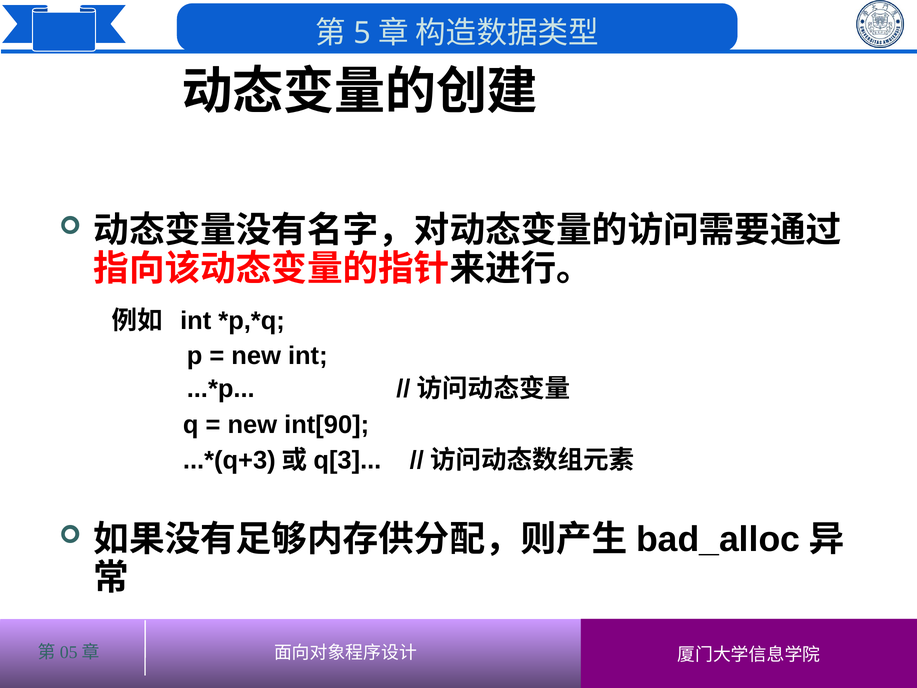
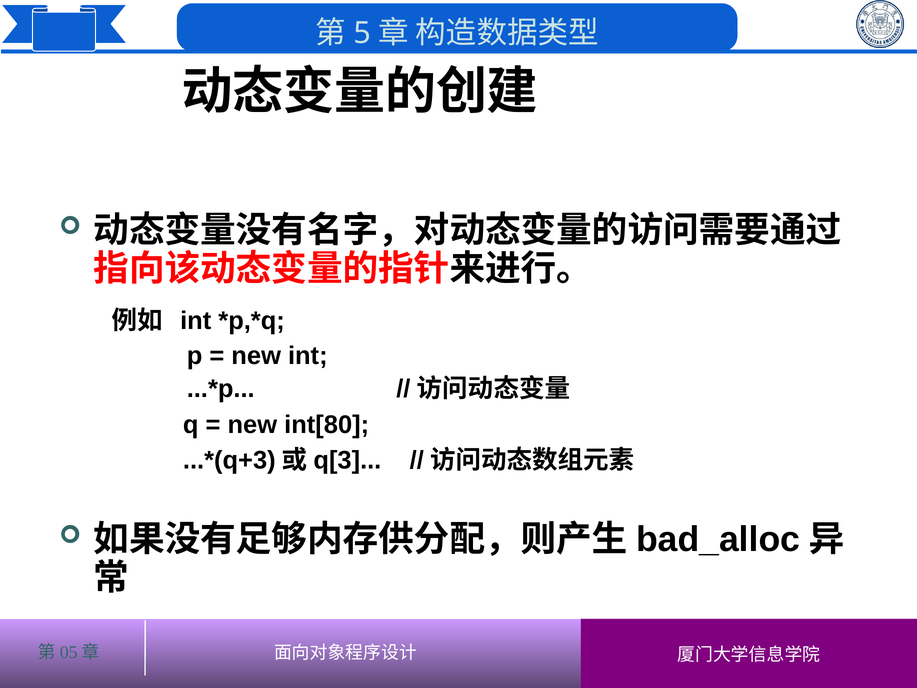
int[90: int[90 -> int[80
